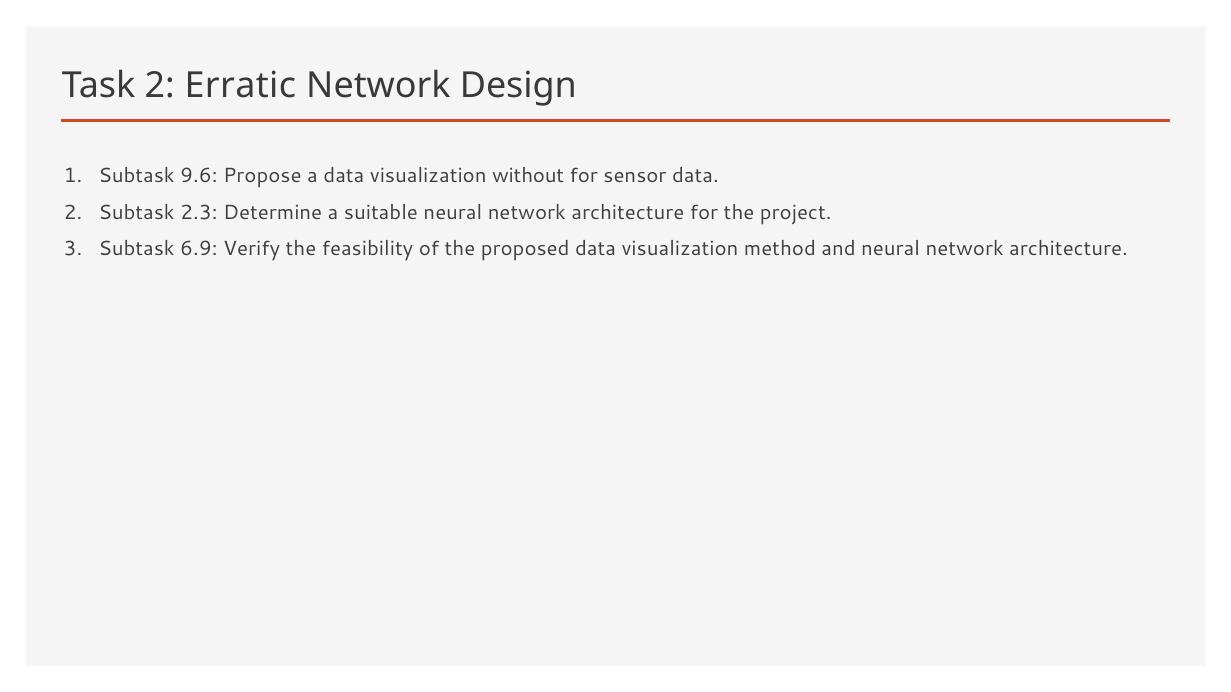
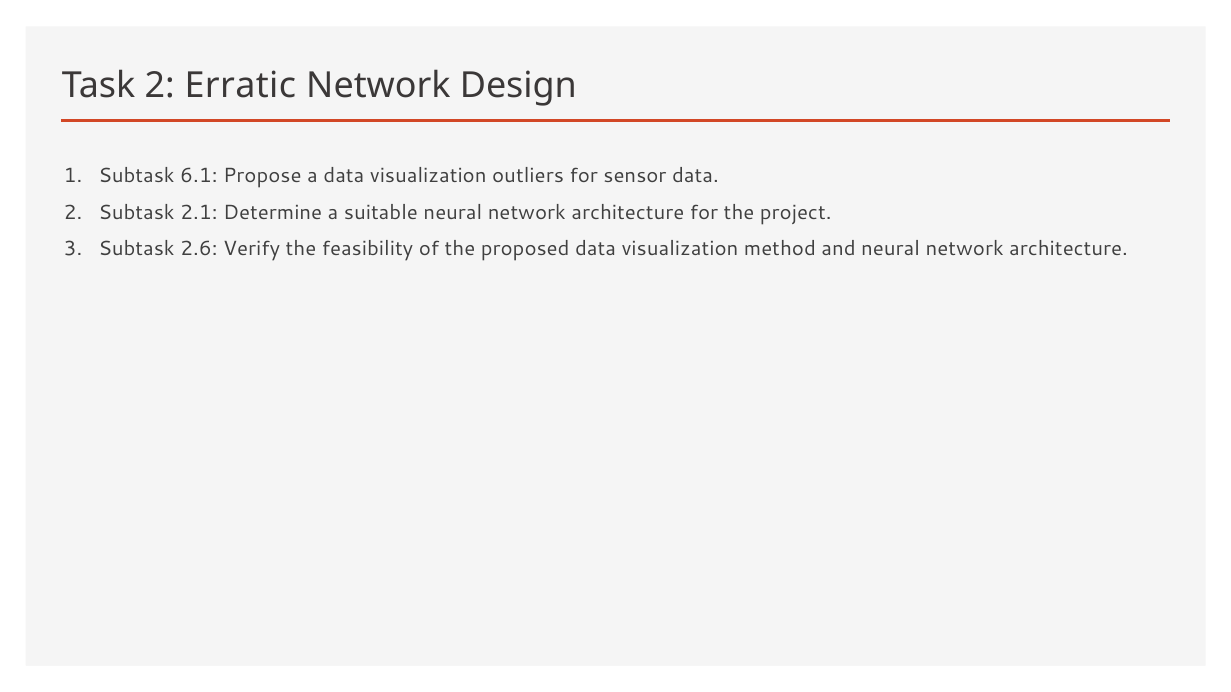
9.6: 9.6 -> 6.1
without: without -> outliers
2.3: 2.3 -> 2.1
6.9: 6.9 -> 2.6
